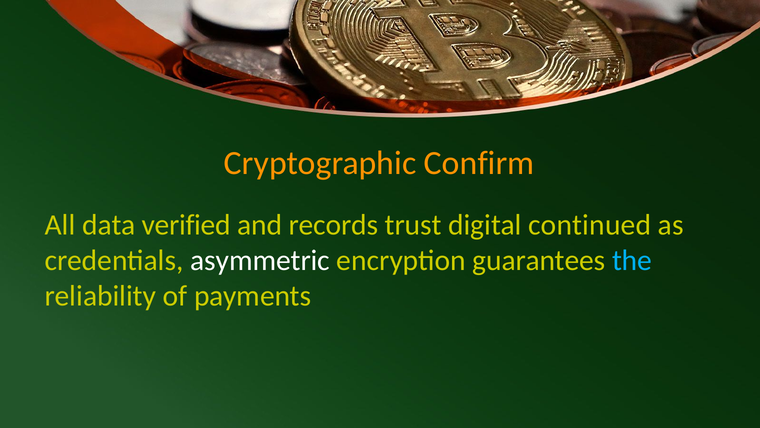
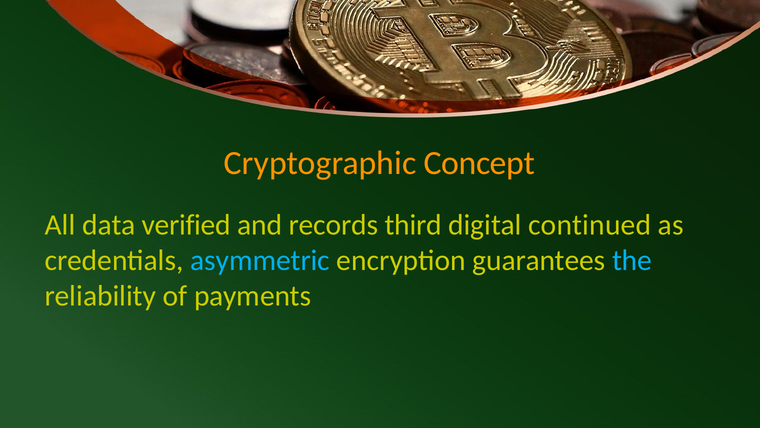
Confirm: Confirm -> Concept
trust: trust -> third
asymmetric colour: white -> light blue
